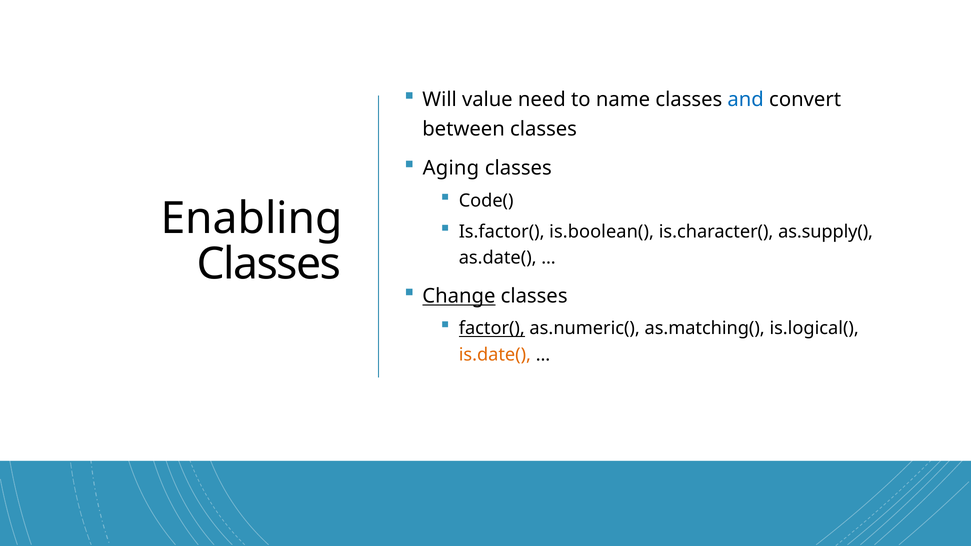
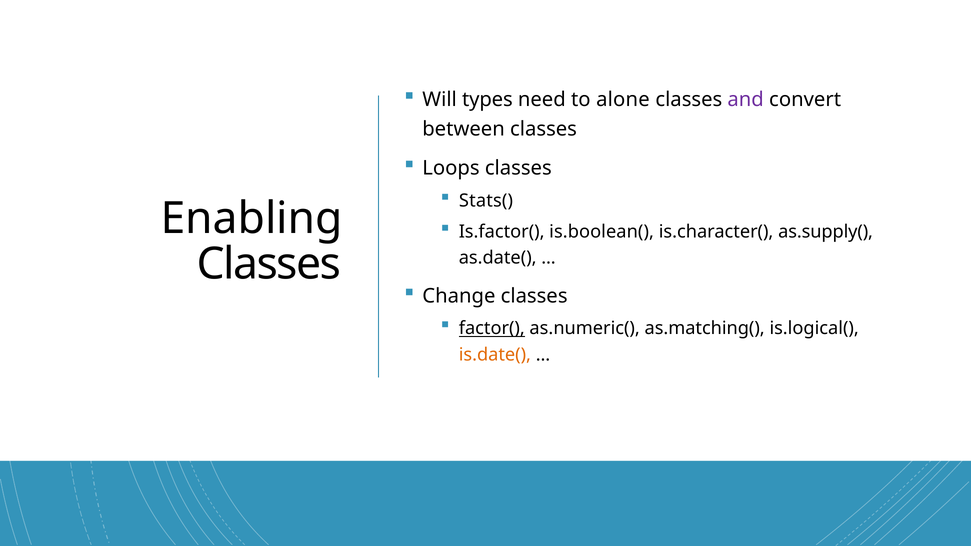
value: value -> types
name: name -> alone
and colour: blue -> purple
Aging: Aging -> Loops
Code(: Code( -> Stats(
Change underline: present -> none
